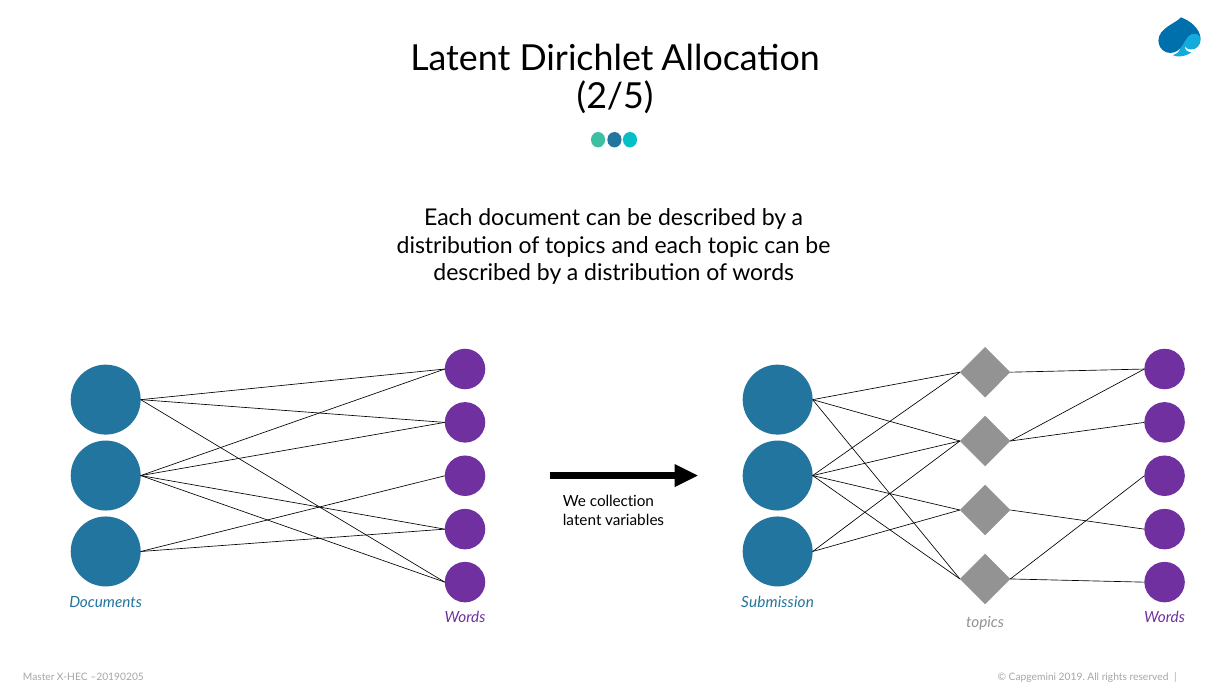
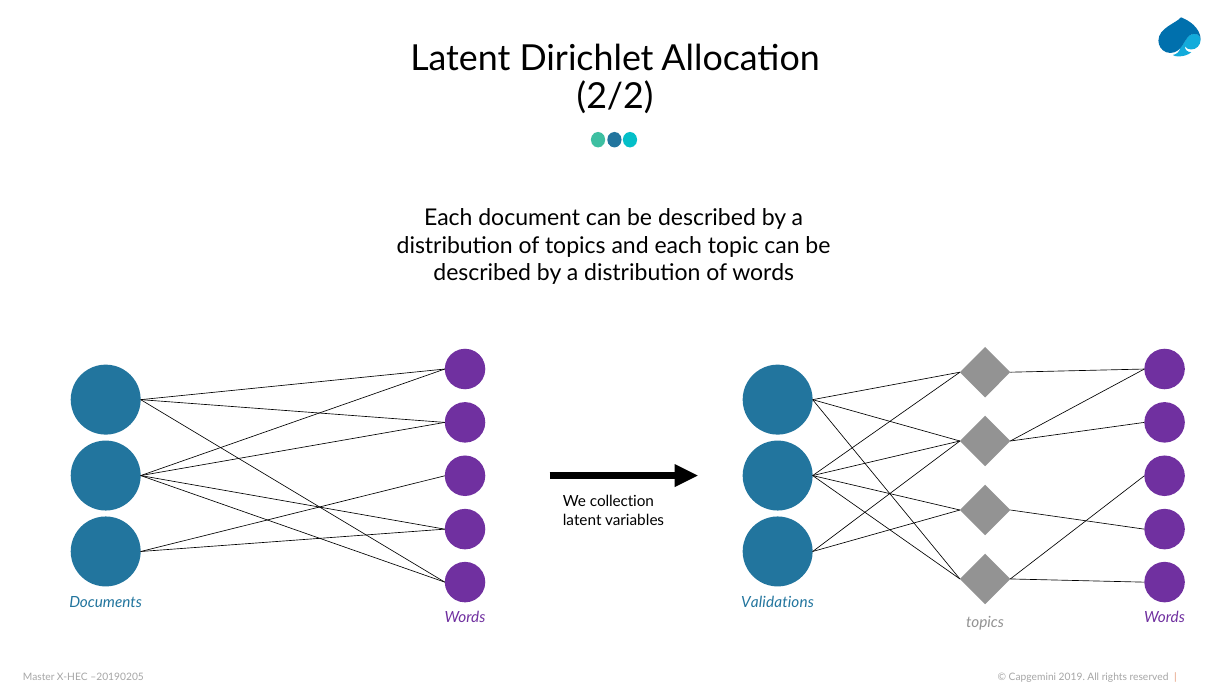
2/5: 2/5 -> 2/2
Submission: Submission -> Validations
